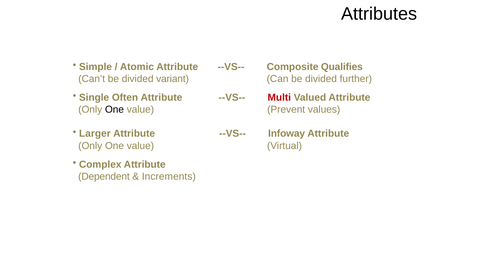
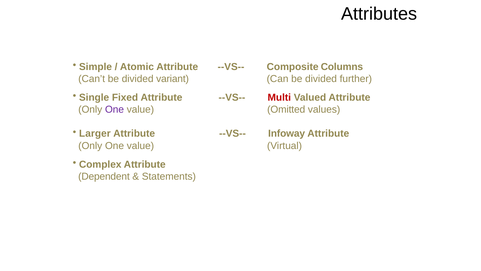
Qualifies: Qualifies -> Columns
Often: Often -> Fixed
One at (115, 109) colour: black -> purple
Prevent: Prevent -> Omitted
Increments: Increments -> Statements
